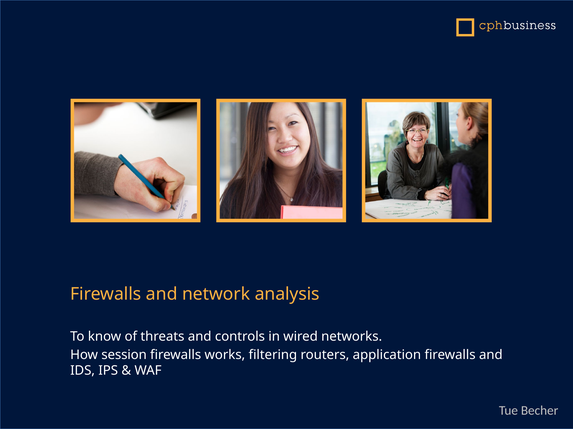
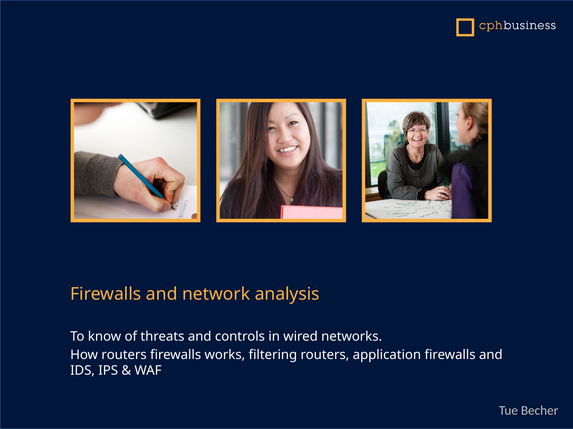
How session: session -> routers
